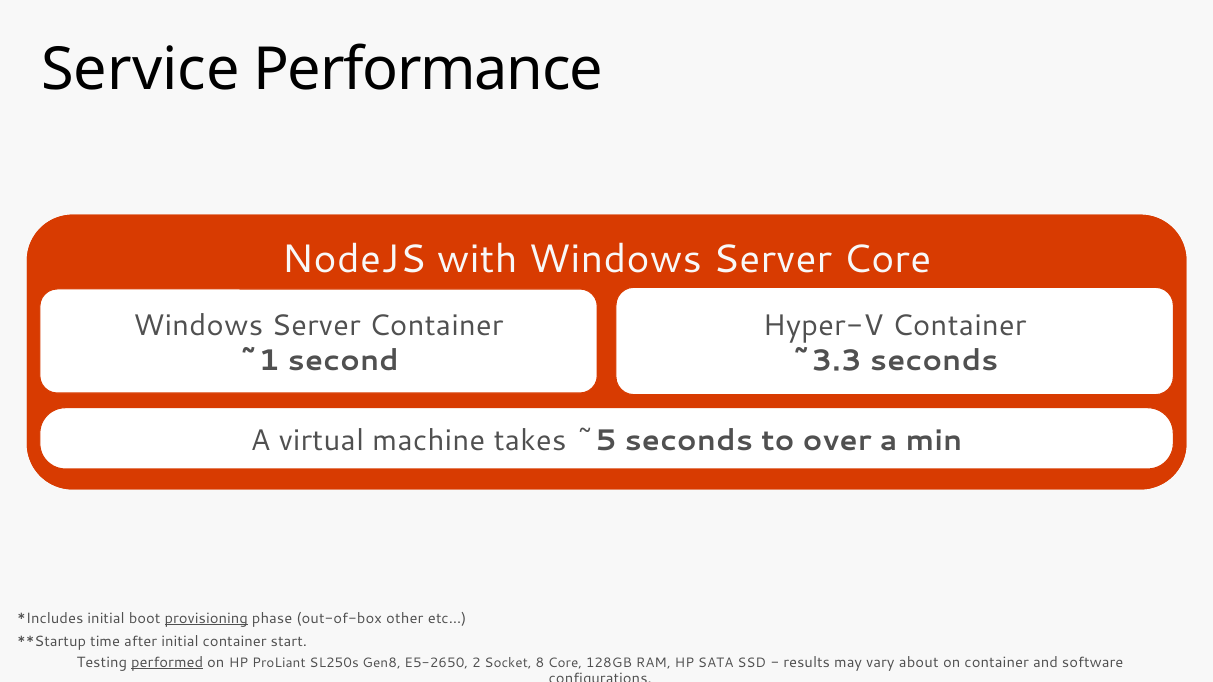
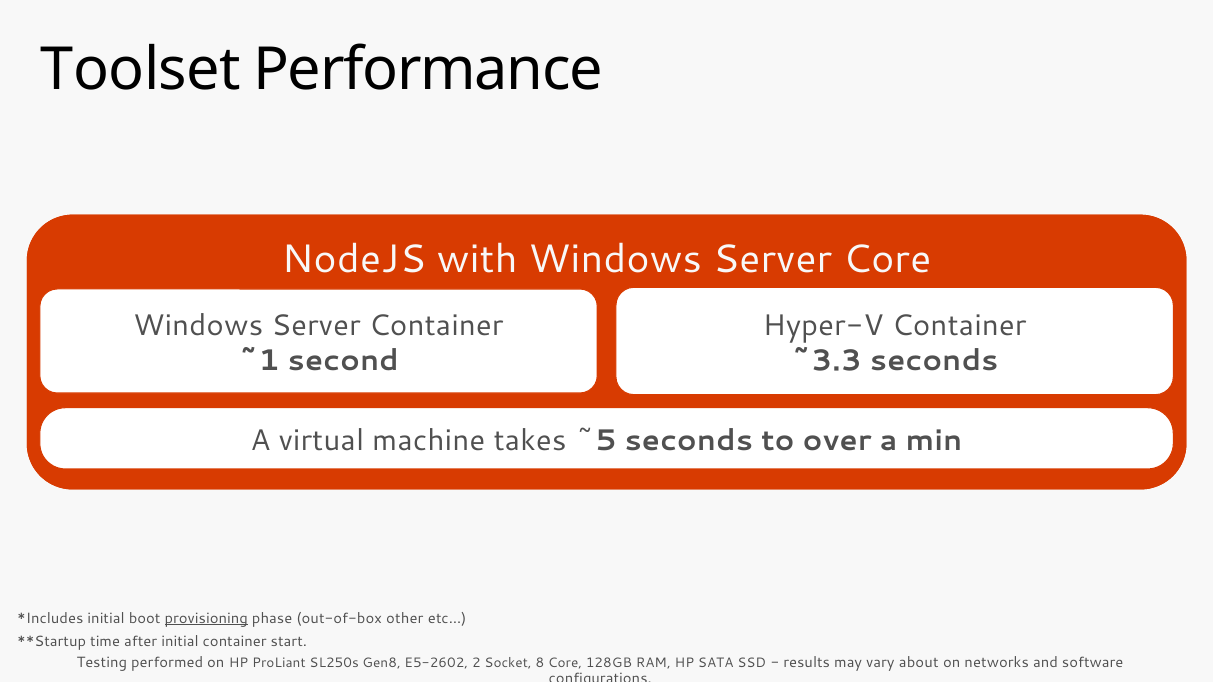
Service: Service -> Toolset
performed underline: present -> none
E5-2650: E5-2650 -> E5-2602
on container: container -> networks
